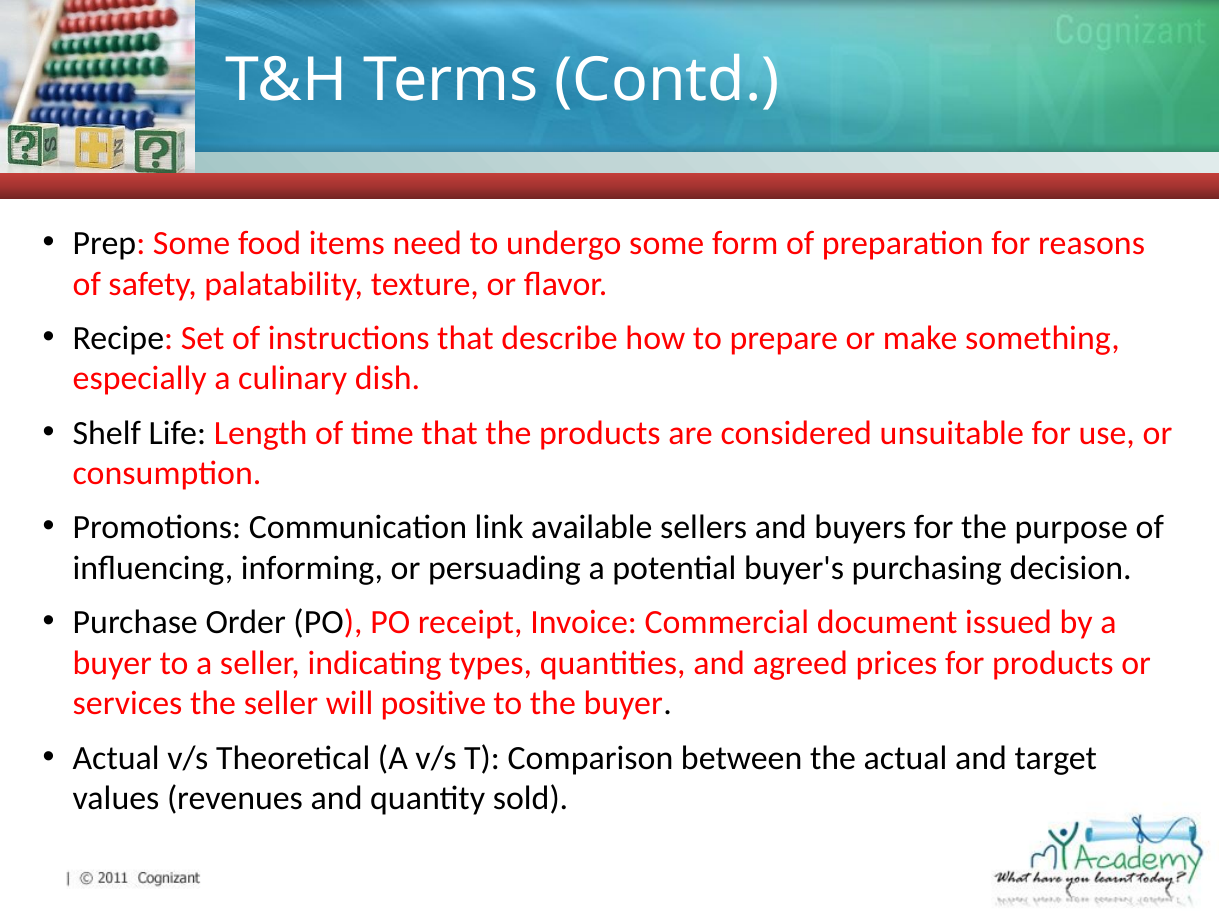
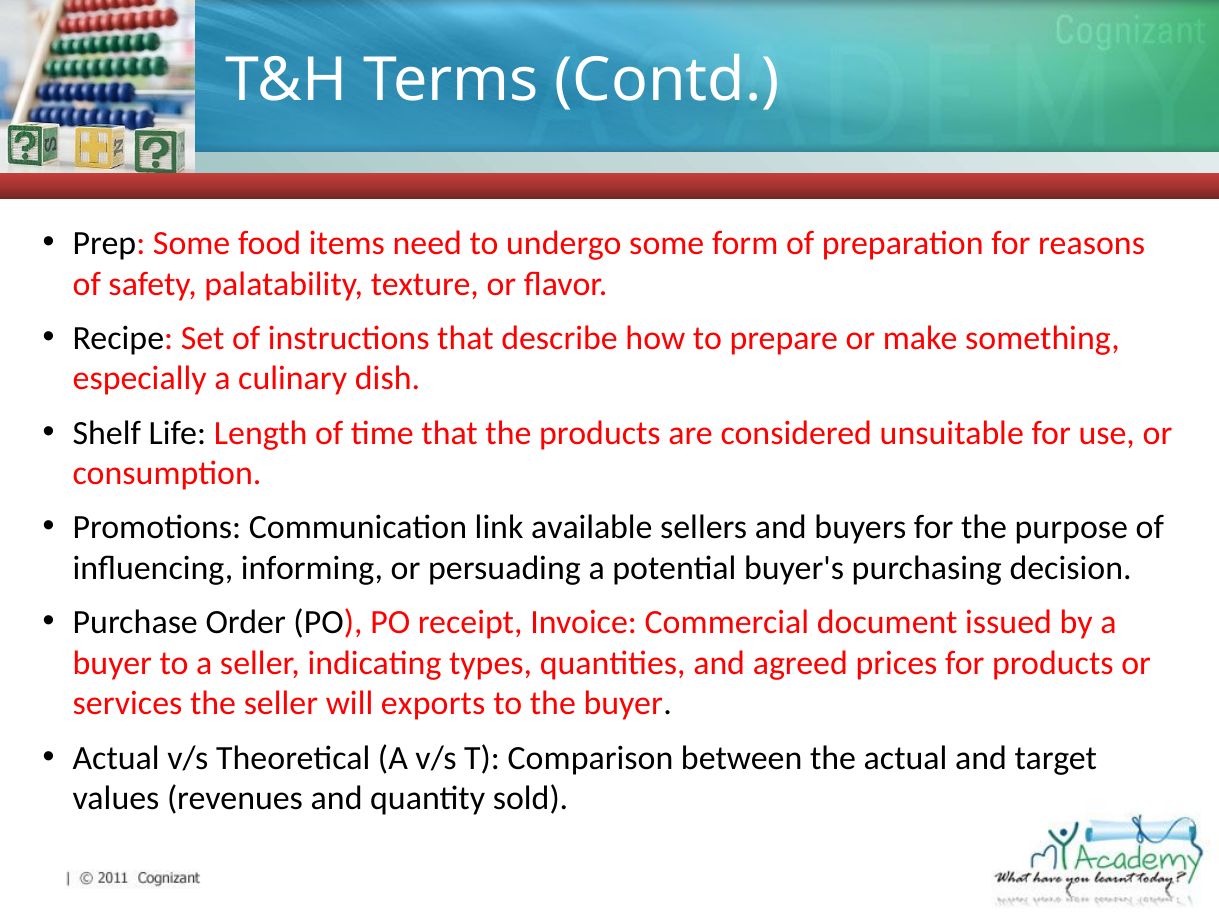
positive: positive -> exports
